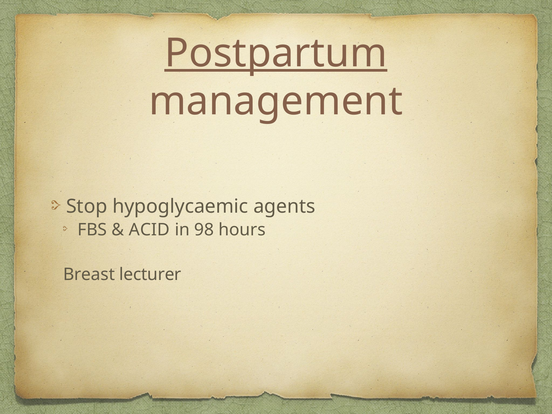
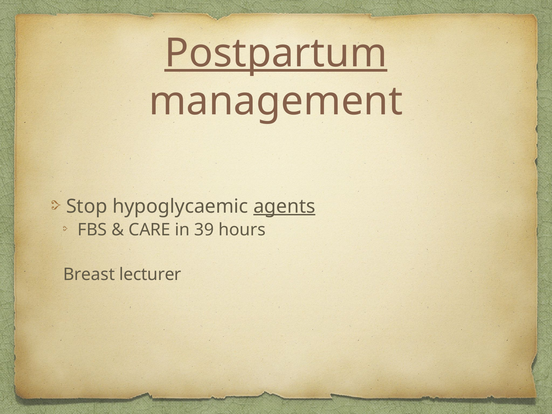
agents underline: none -> present
ACID: ACID -> CARE
98: 98 -> 39
